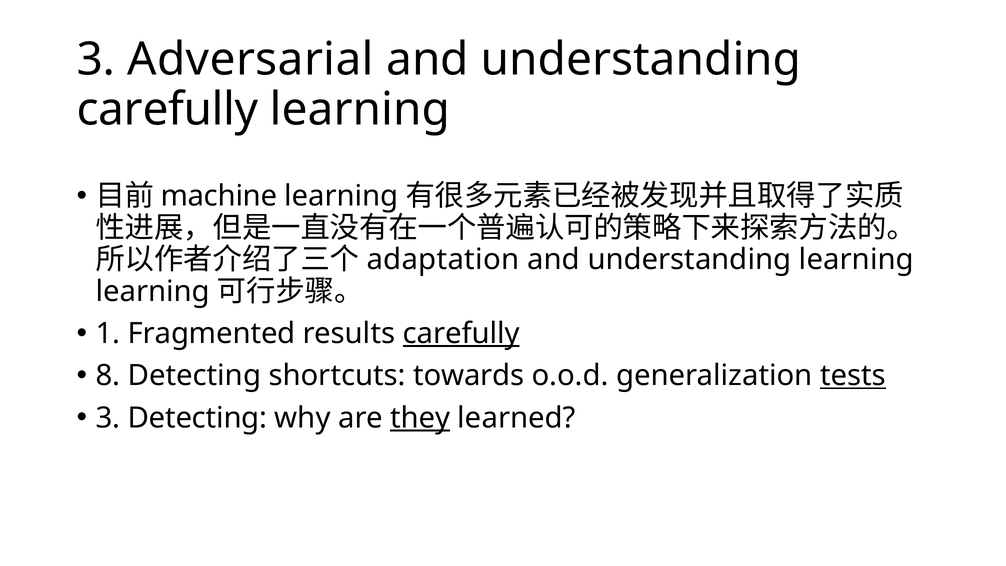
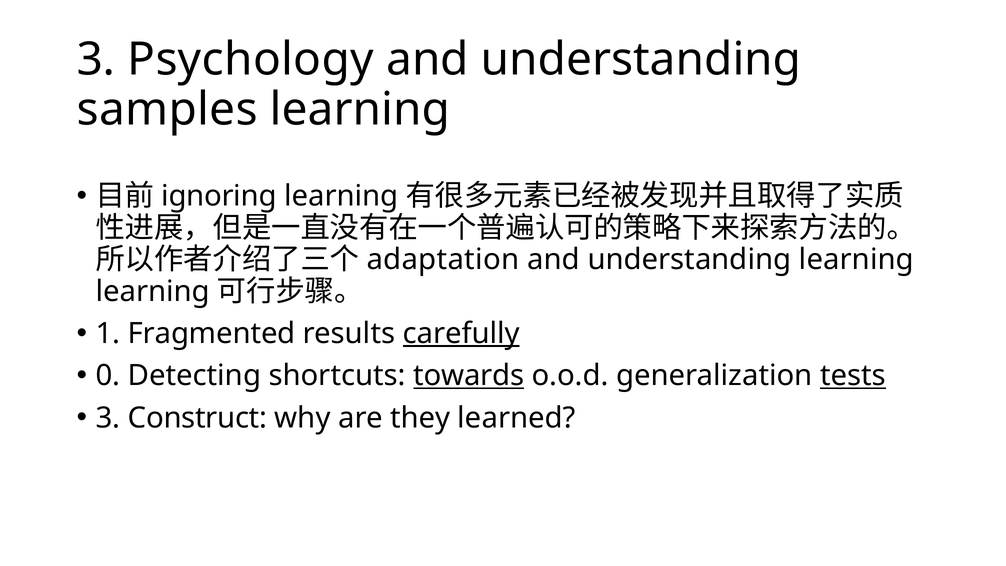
Adversarial: Adversarial -> Psychology
carefully at (168, 109): carefully -> samples
machine: machine -> ignoring
8: 8 -> 0
towards underline: none -> present
3 Detecting: Detecting -> Construct
they underline: present -> none
